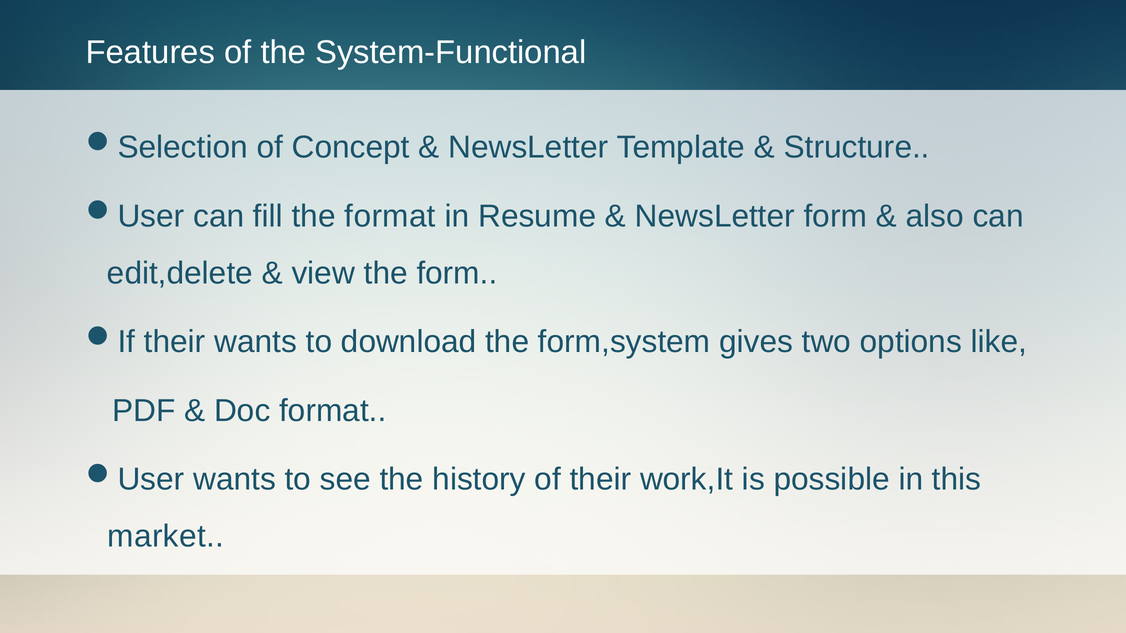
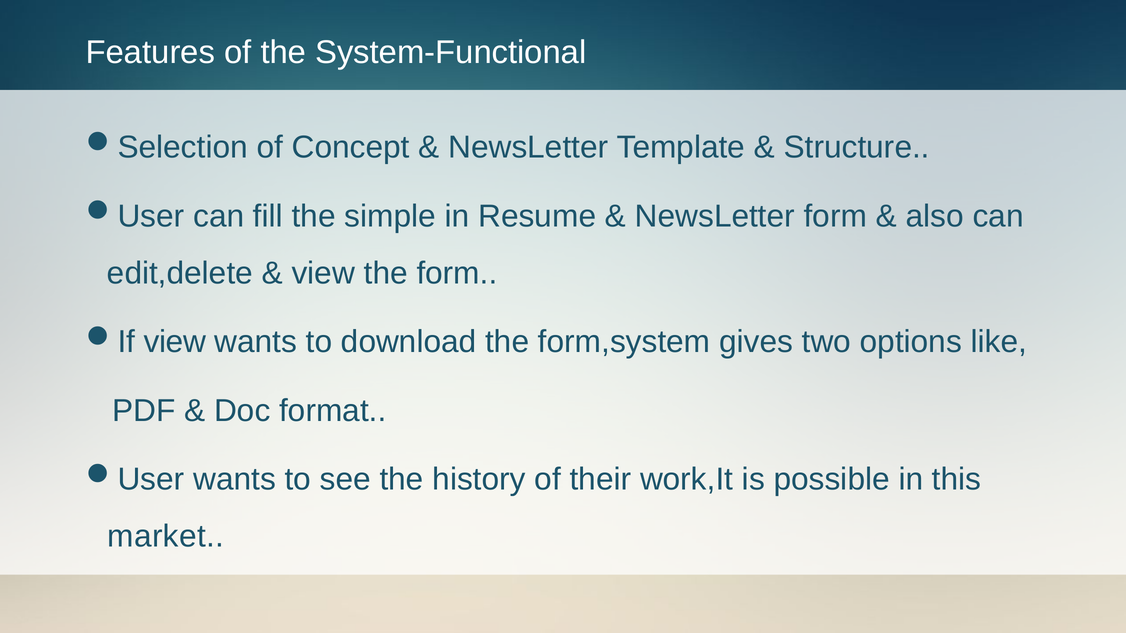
the format: format -> simple
their at (175, 342): their -> view
